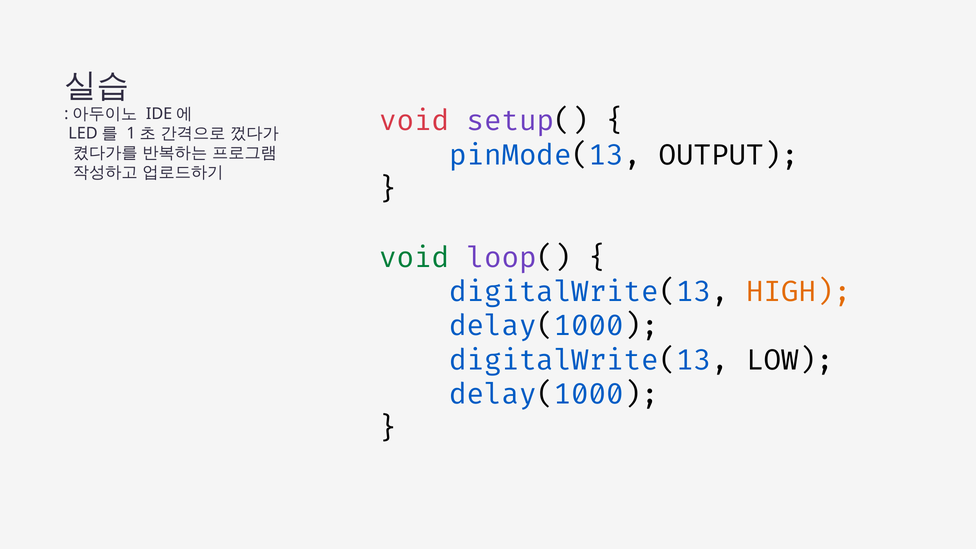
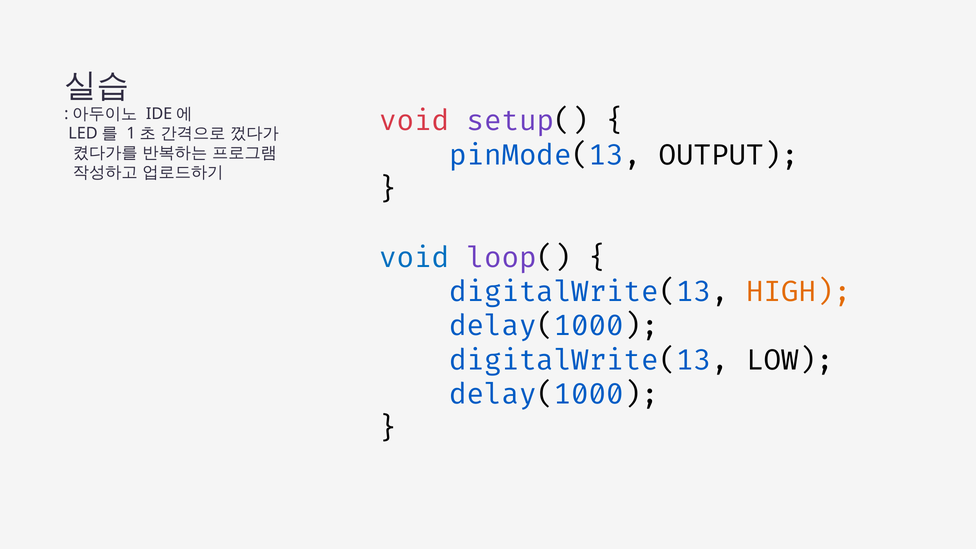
void at (414, 258) colour: green -> blue
